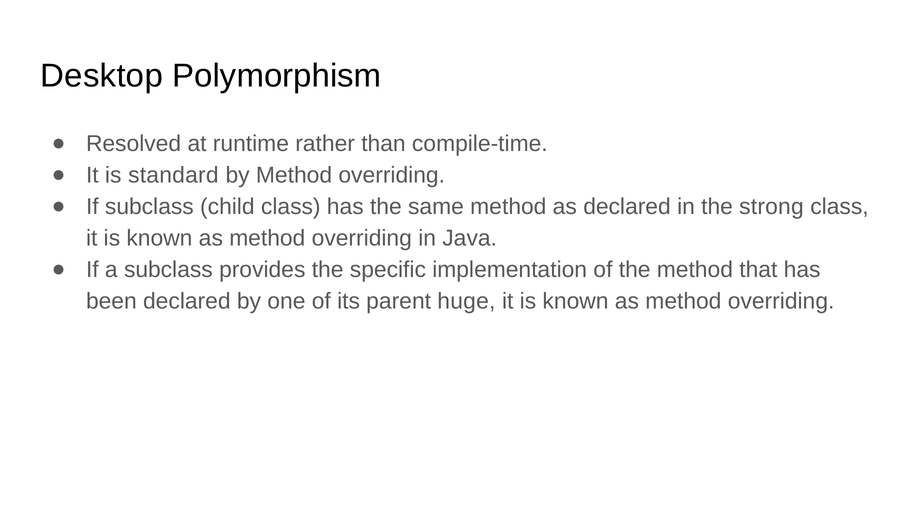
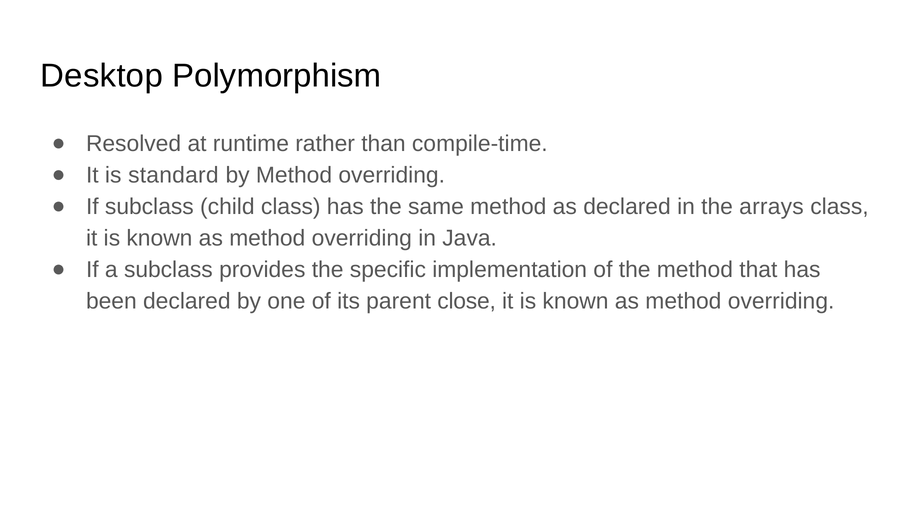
strong: strong -> arrays
huge: huge -> close
